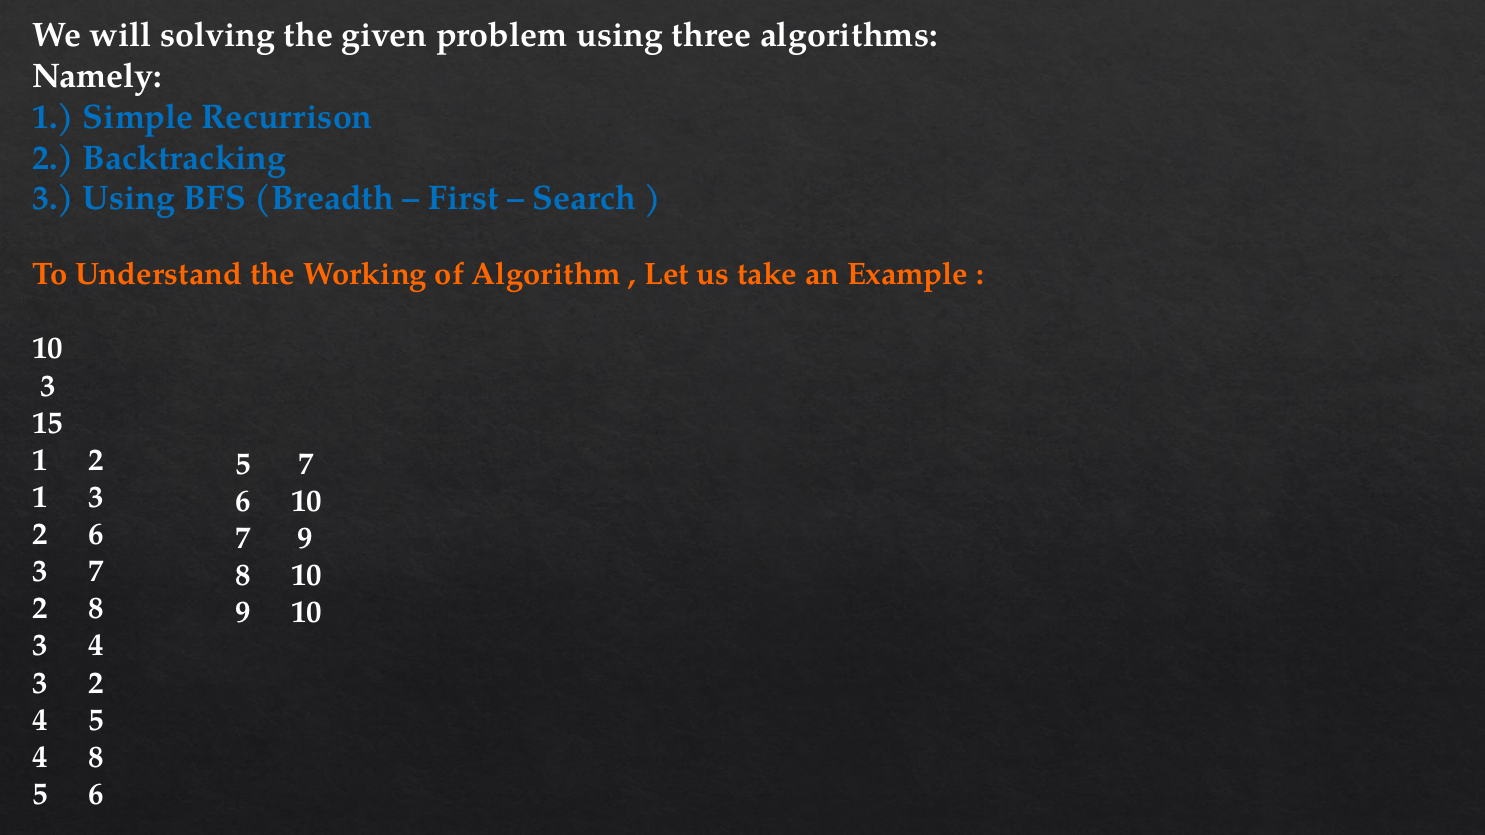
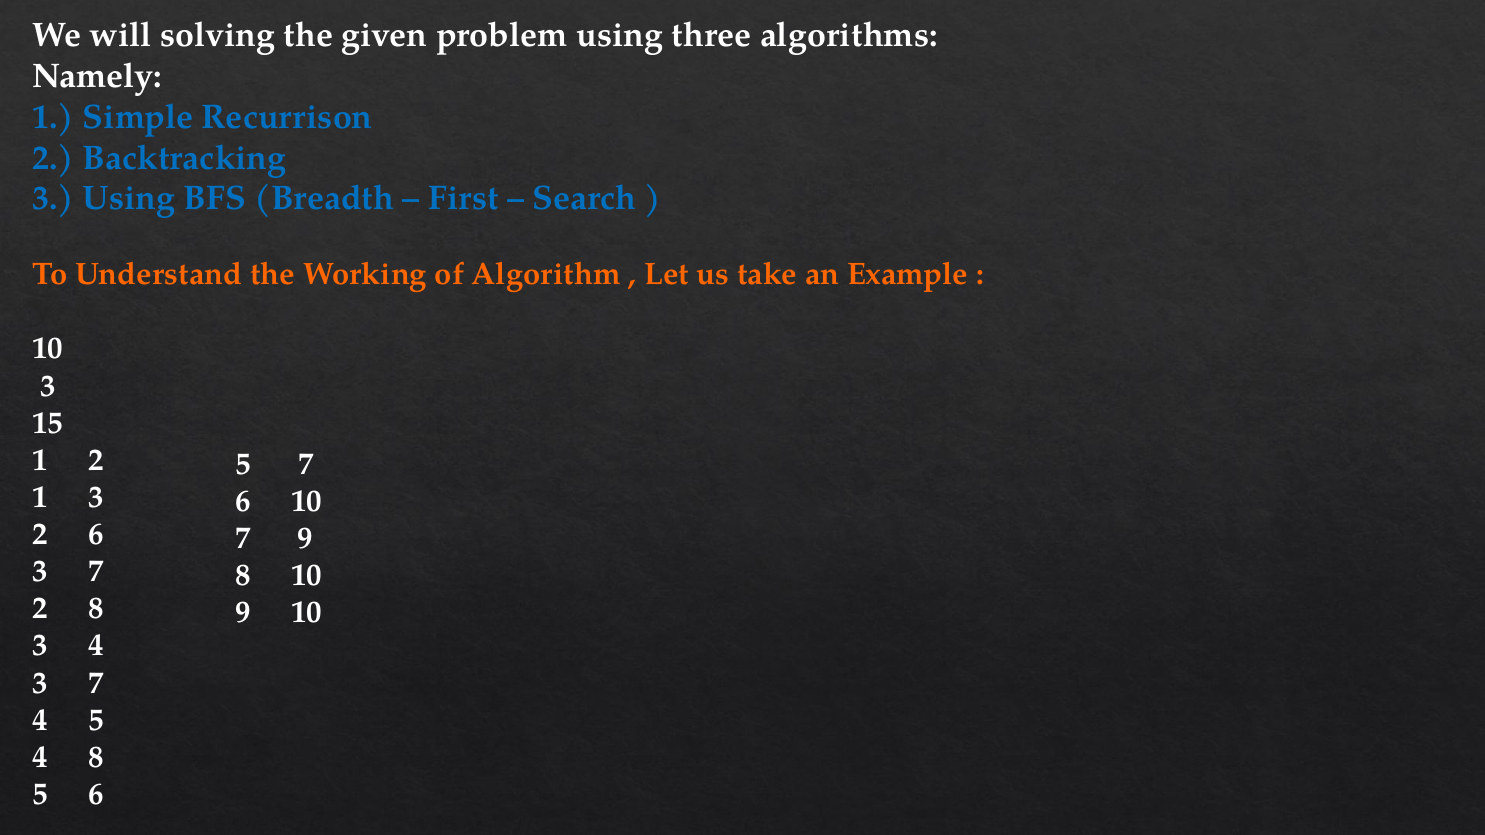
2 at (96, 683): 2 -> 7
